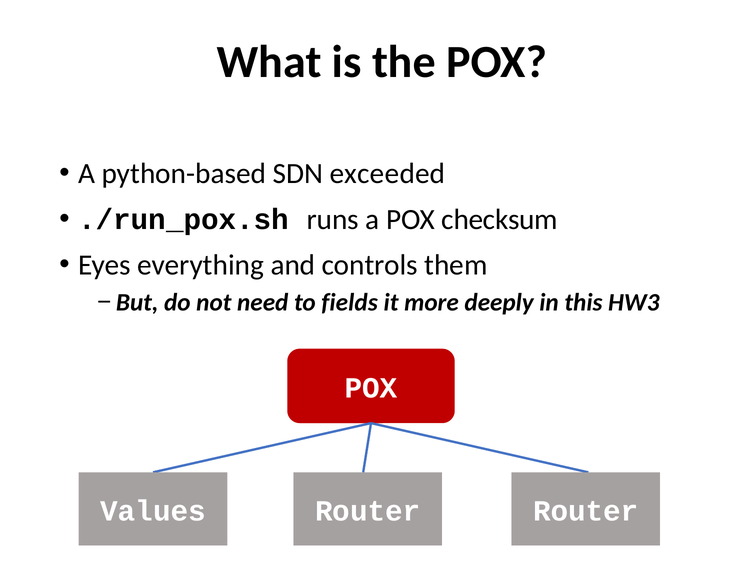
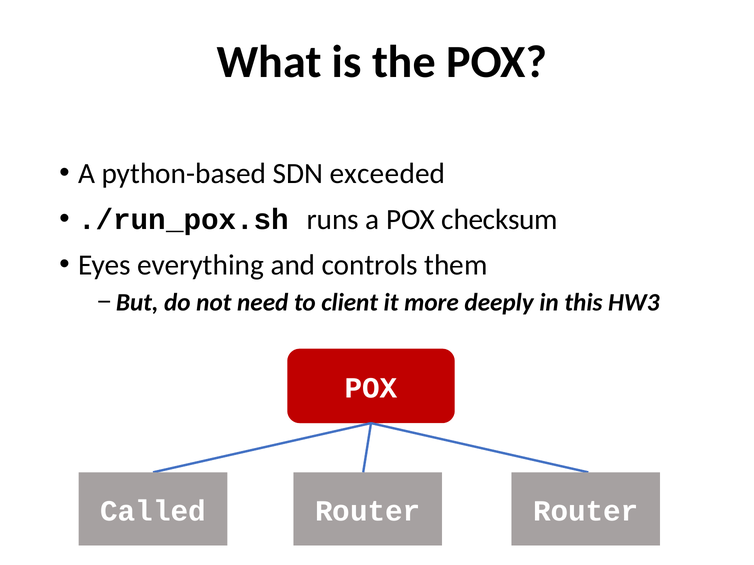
fields: fields -> client
Values: Values -> Called
